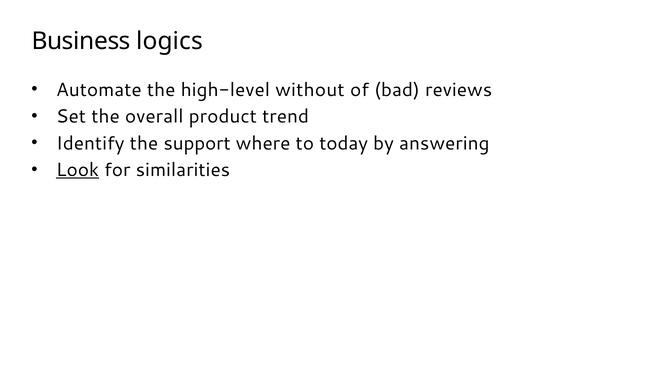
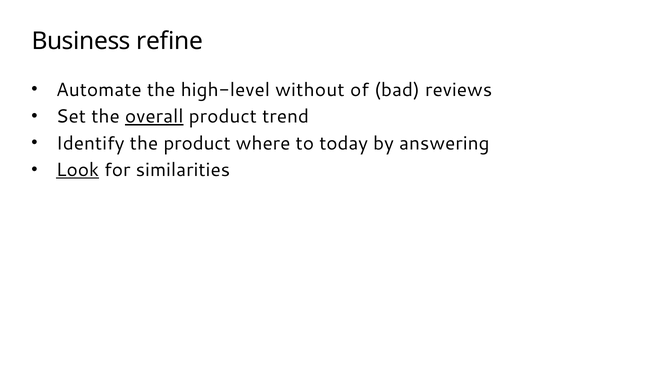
logics: logics -> refine
overall underline: none -> present
the support: support -> product
